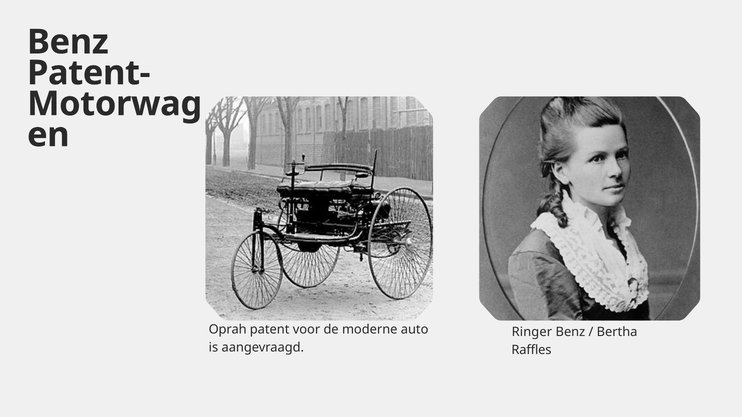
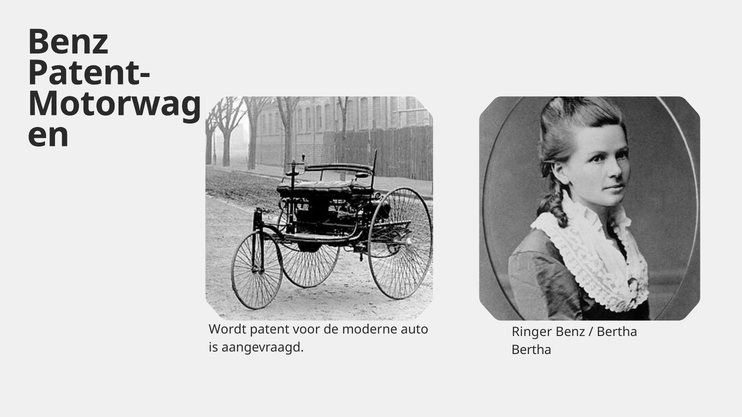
Oprah: Oprah -> Wordt
Raffles at (531, 350): Raffles -> Bertha
